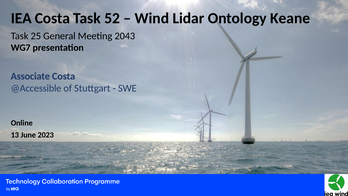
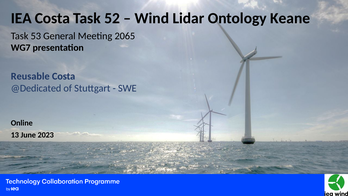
25: 25 -> 53
2043: 2043 -> 2065
Associate: Associate -> Reusable
@Accessible: @Accessible -> @Dedicated
